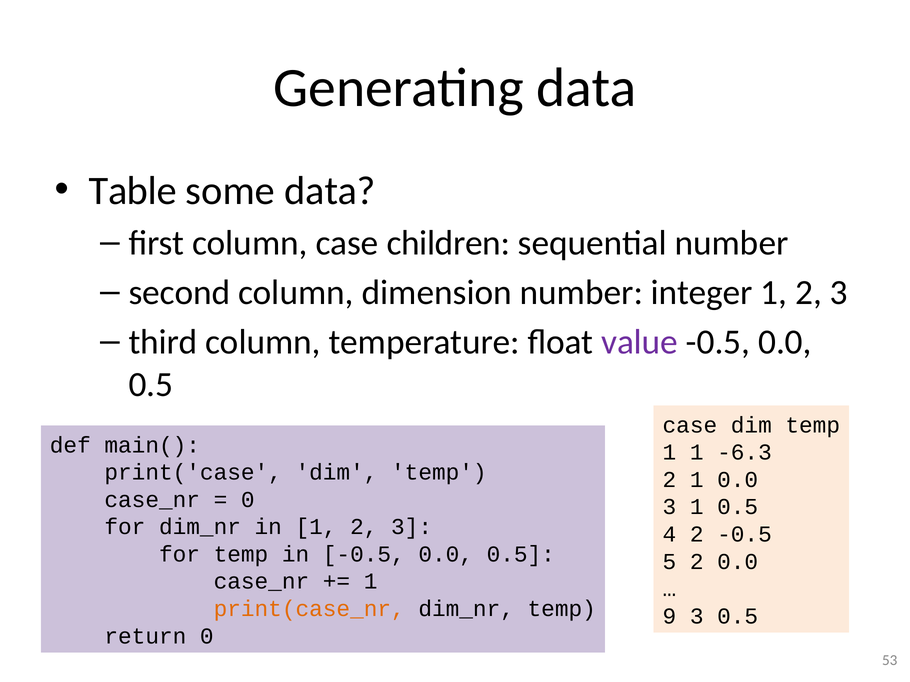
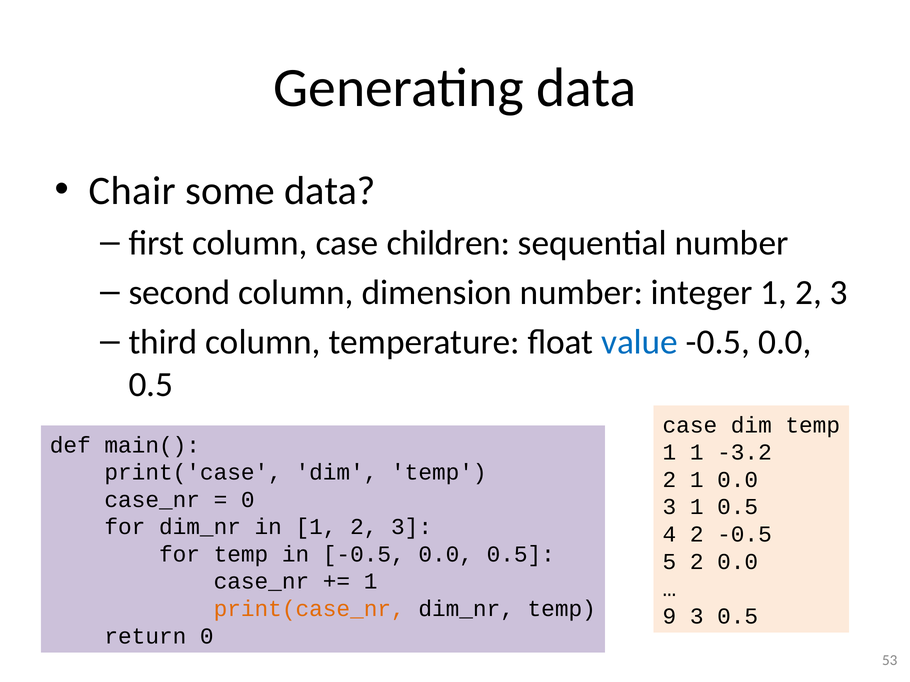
Table: Table -> Chair
value colour: purple -> blue
-6.3: -6.3 -> -3.2
